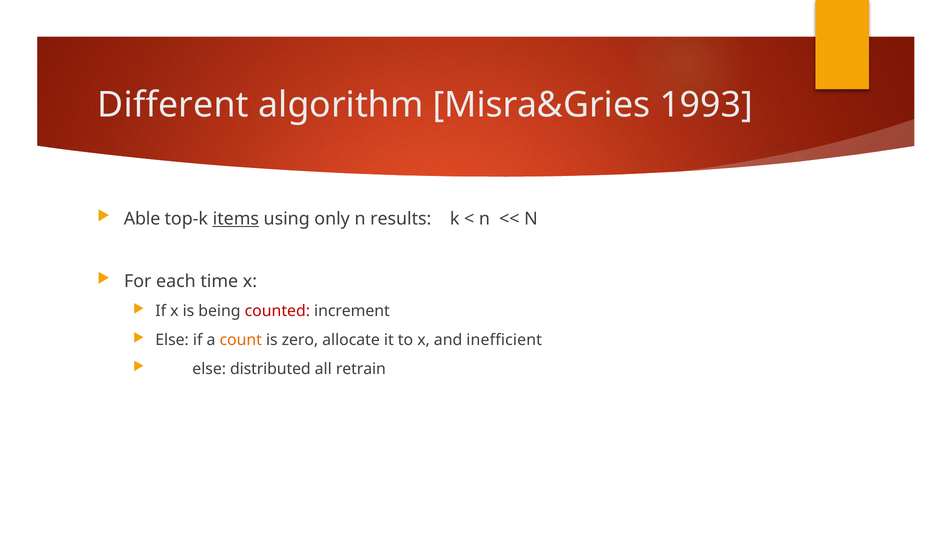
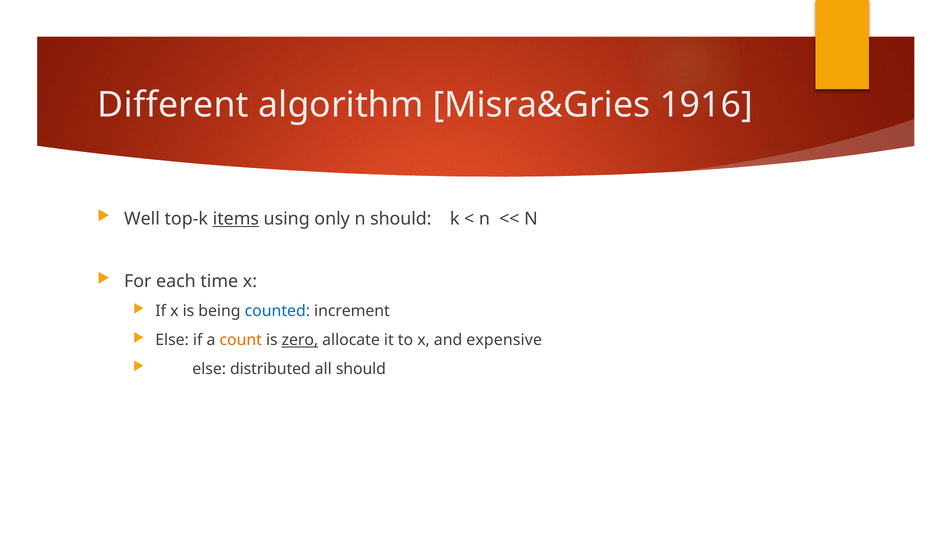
1993: 1993 -> 1916
Able: Able -> Well
n results: results -> should
counted colour: red -> blue
zero underline: none -> present
inefficient: inefficient -> expensive
all retrain: retrain -> should
